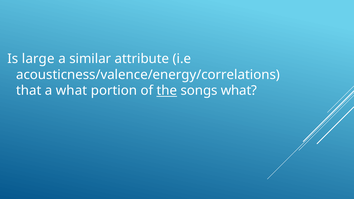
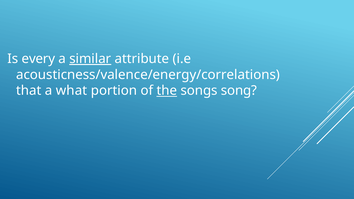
large: large -> every
similar underline: none -> present
songs what: what -> song
